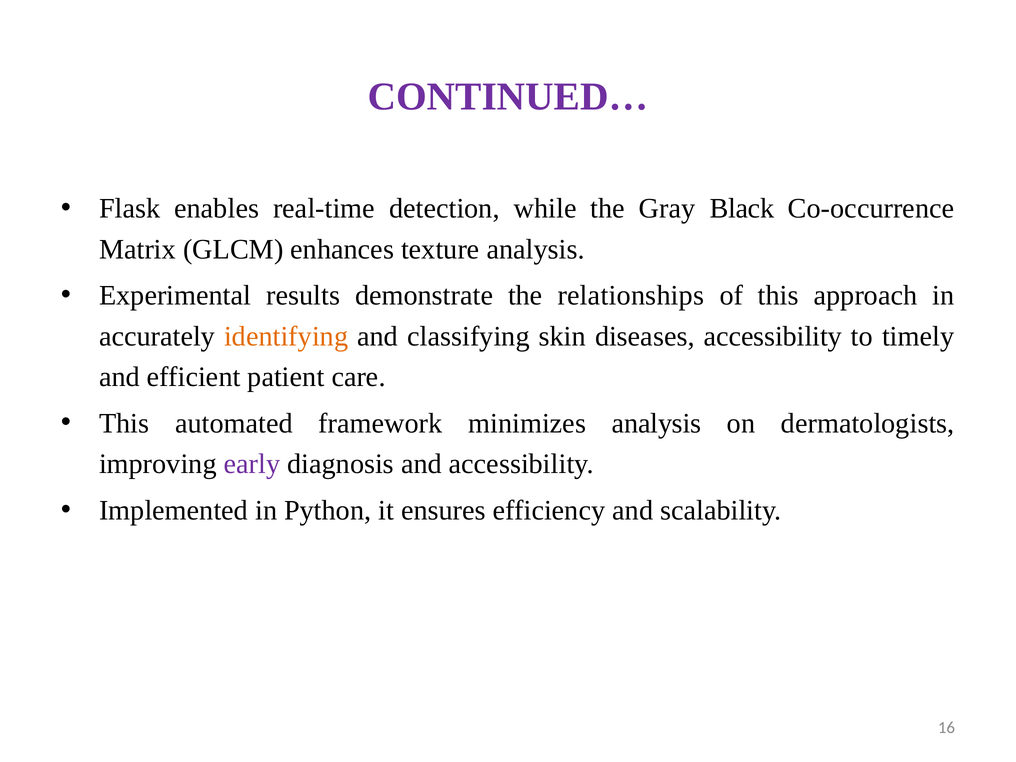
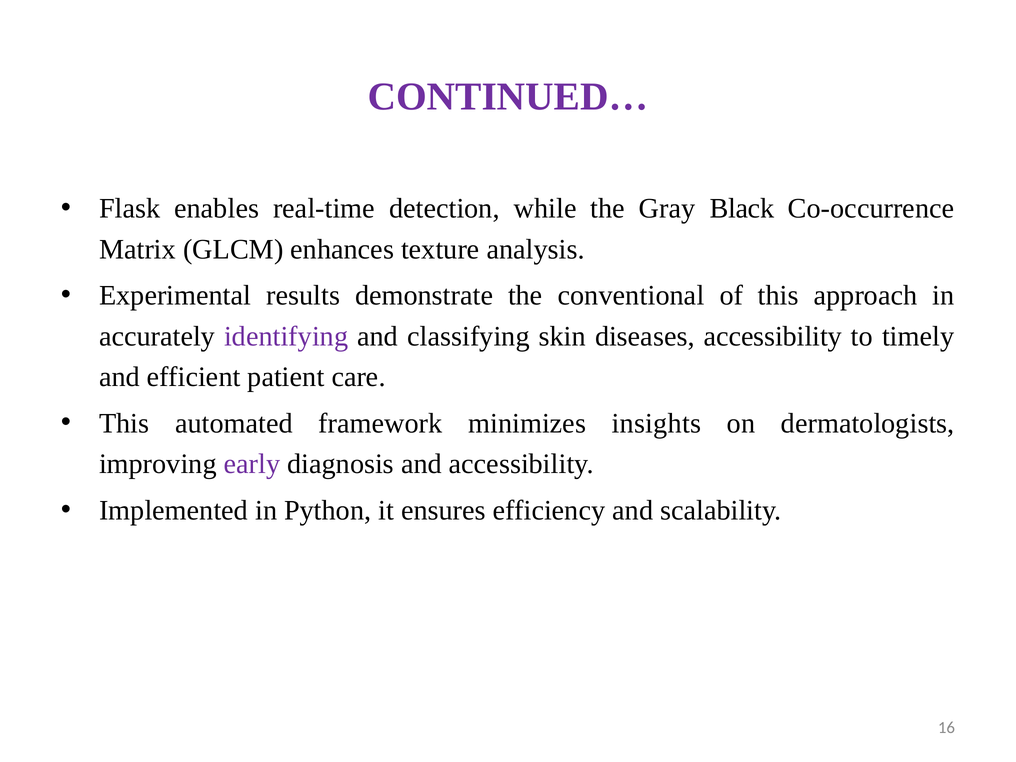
relationships: relationships -> conventional
identifying colour: orange -> purple
minimizes analysis: analysis -> insights
